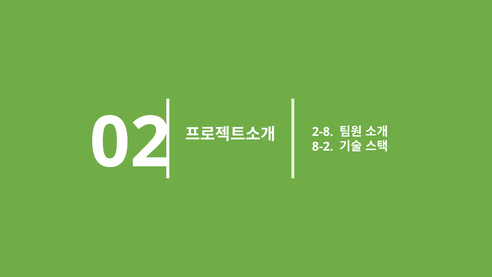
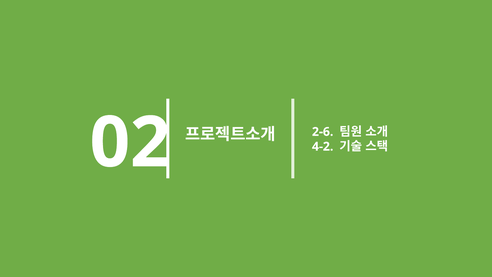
2-8: 2-8 -> 2-6
8-2: 8-2 -> 4-2
